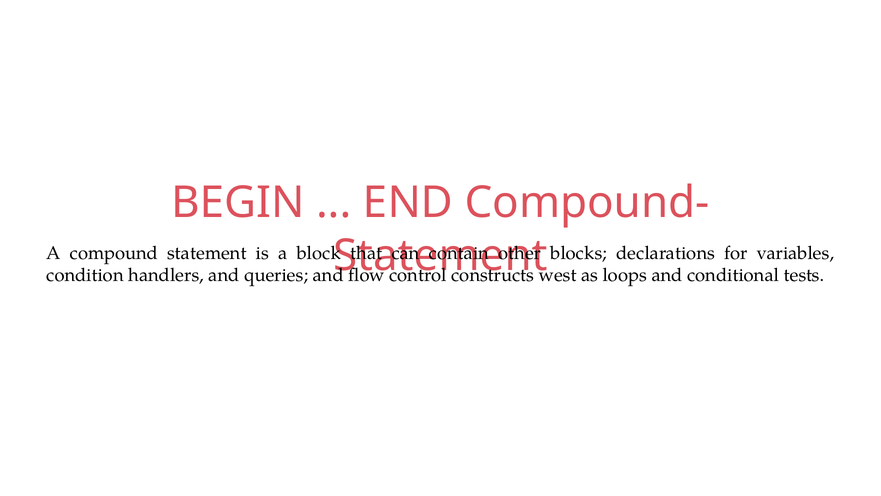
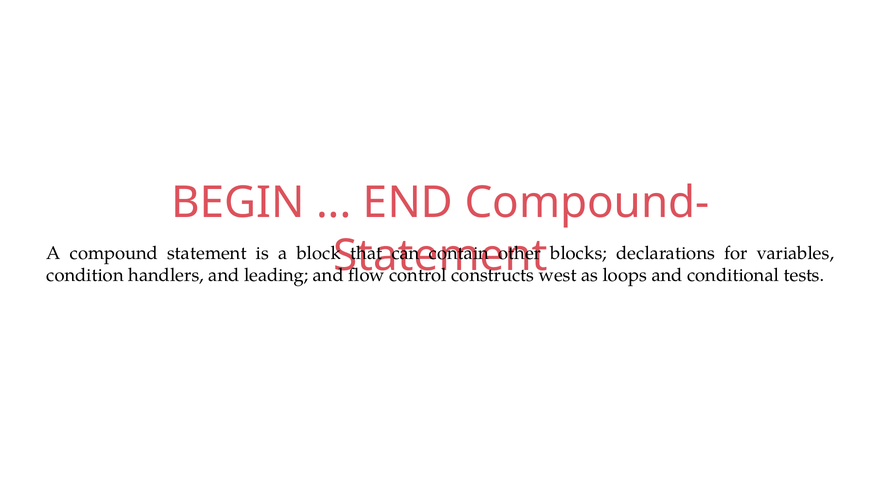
queries: queries -> leading
